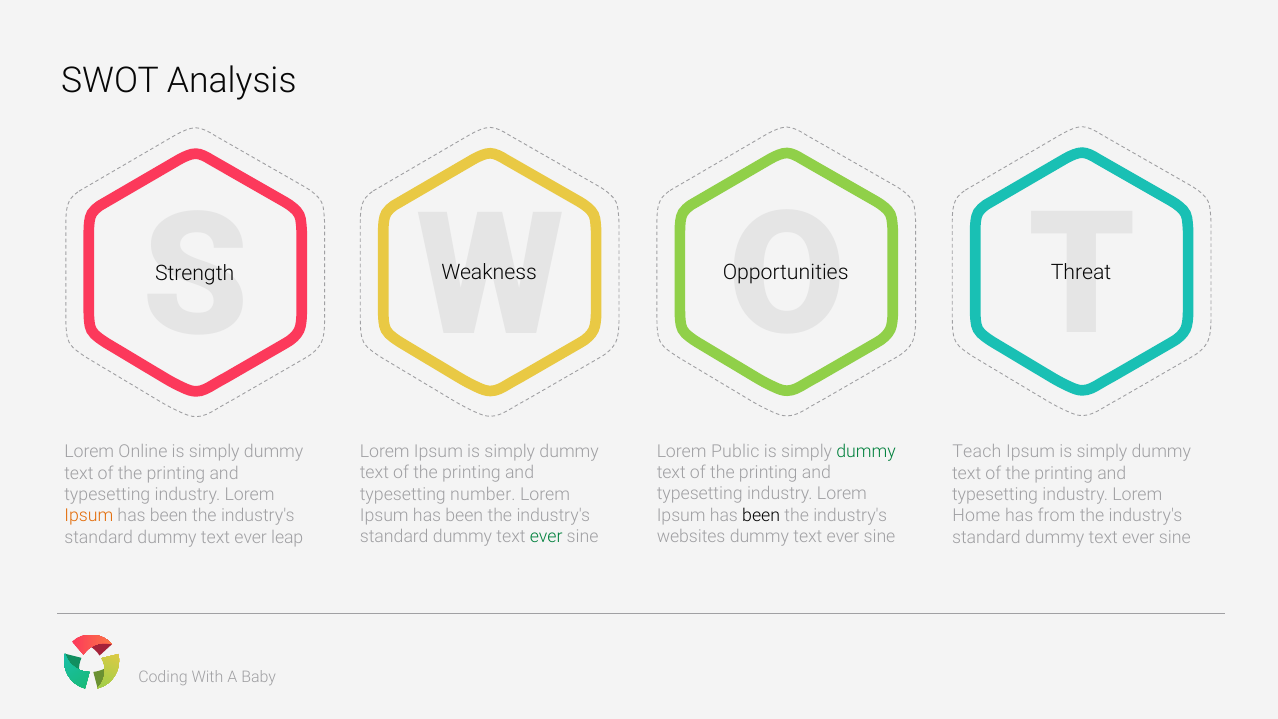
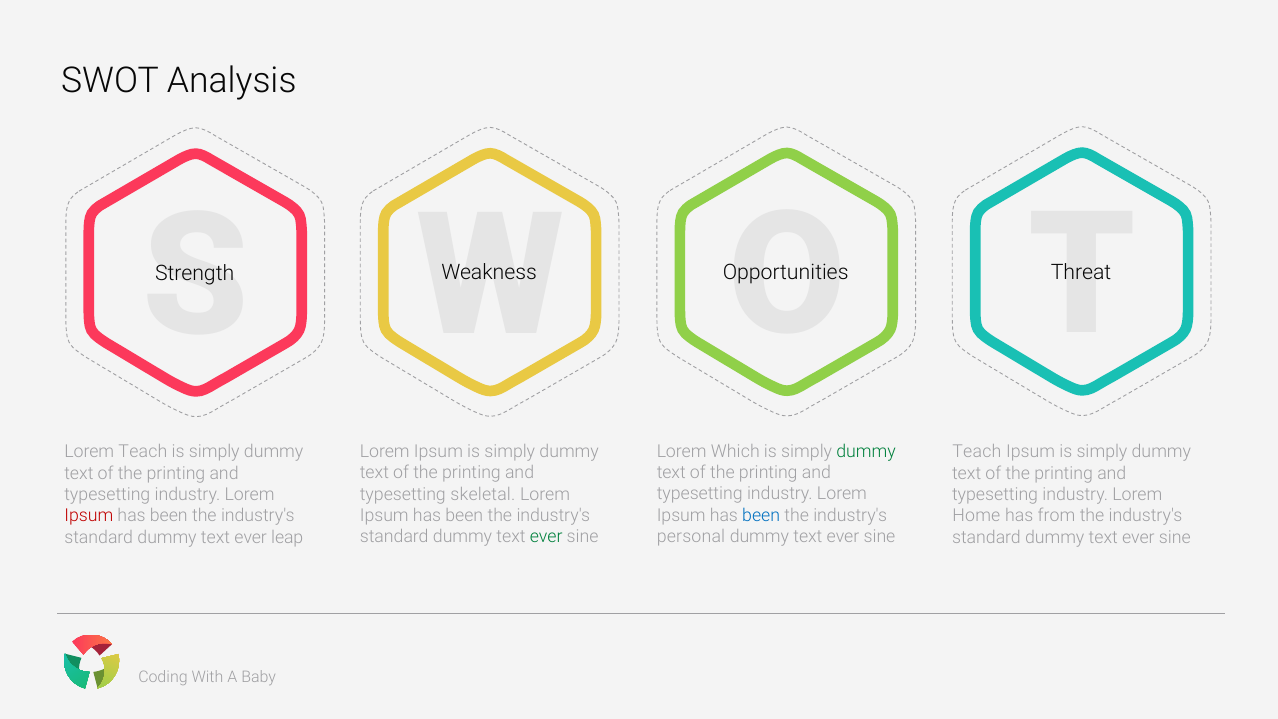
Public: Public -> Which
Lorem Online: Online -> Teach
number: number -> skeletal
been at (761, 515) colour: black -> blue
Ipsum at (89, 516) colour: orange -> red
websites: websites -> personal
